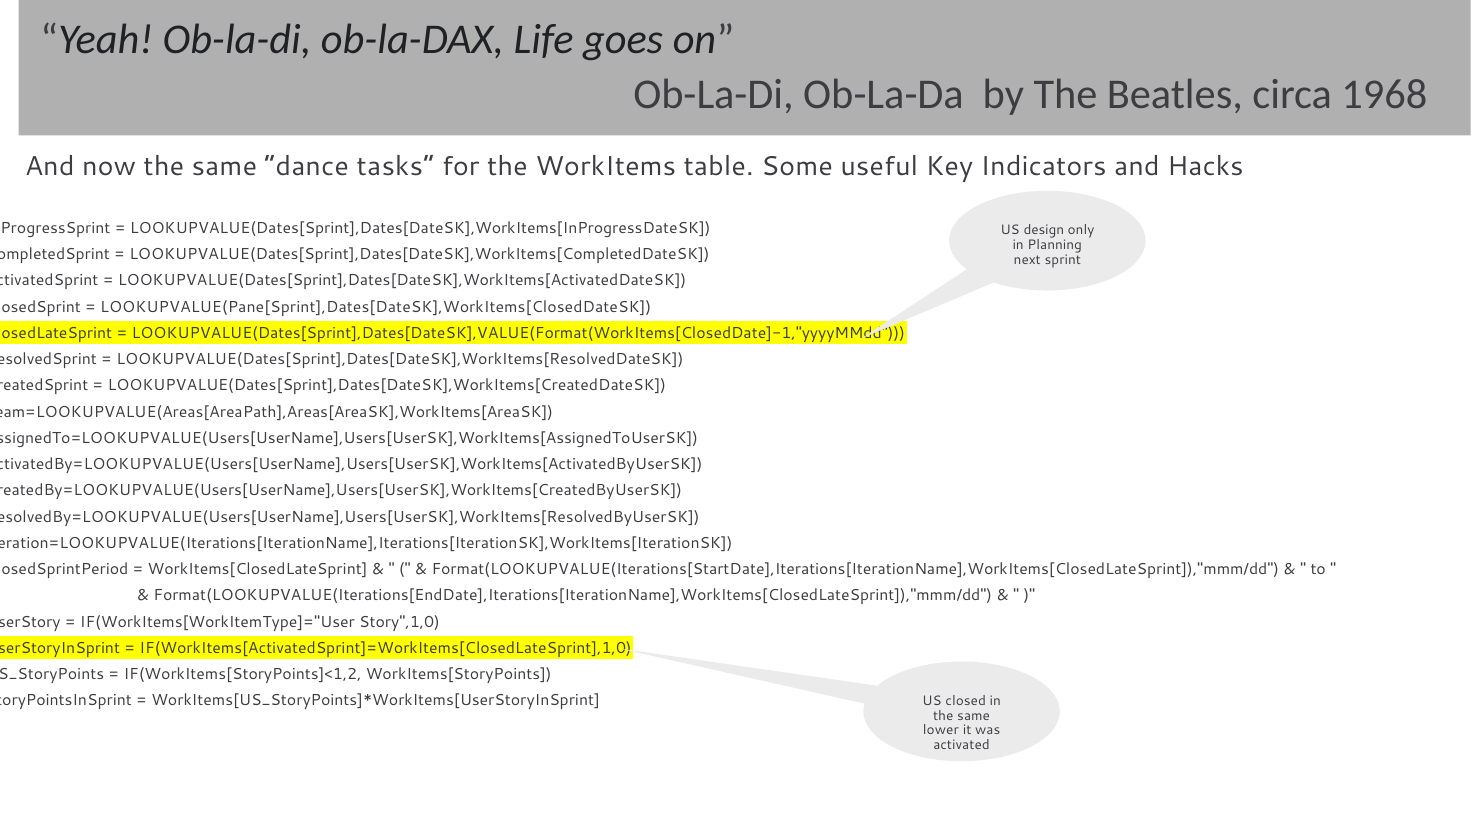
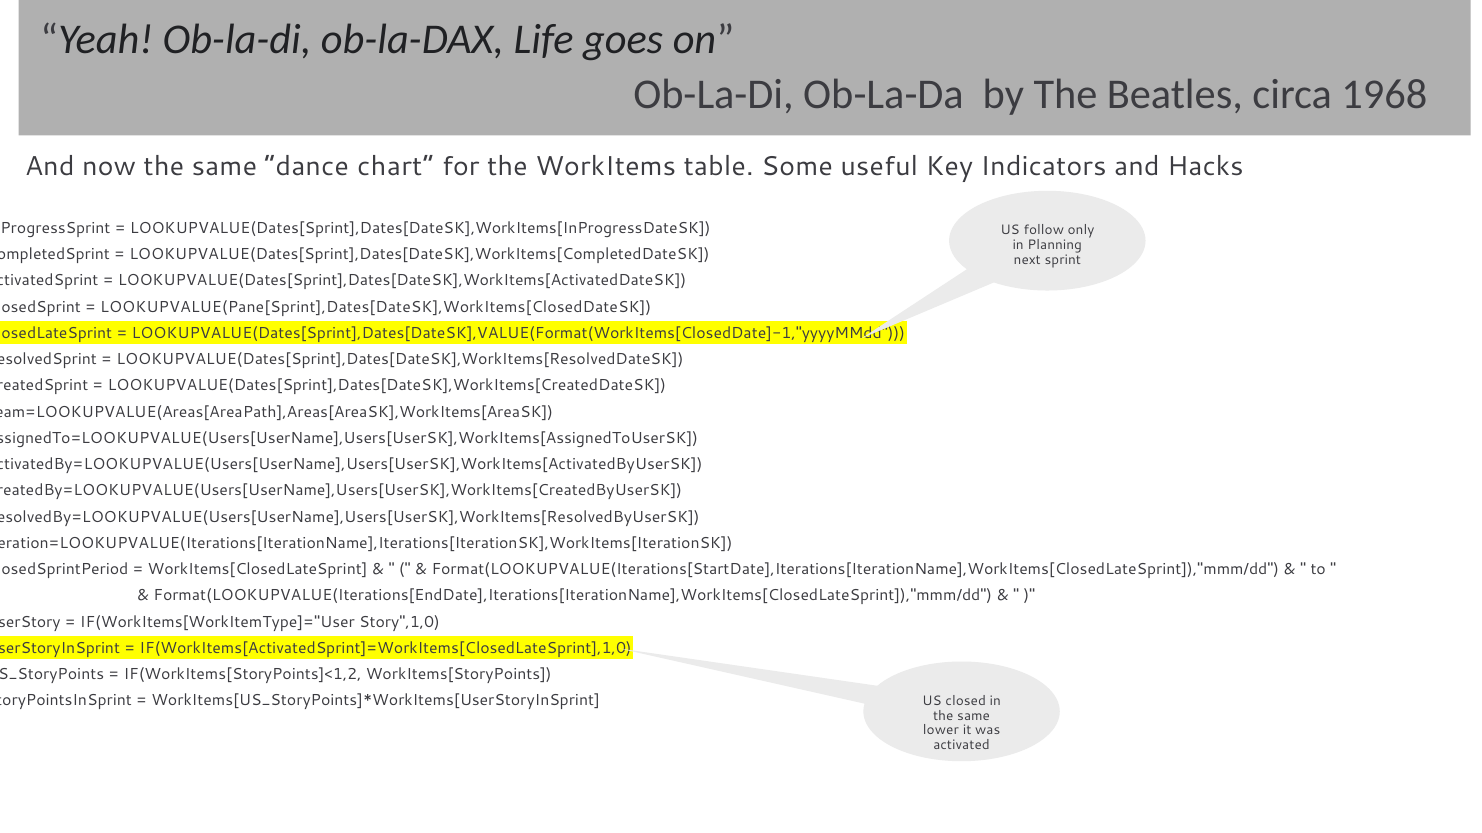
tasks: tasks -> chart
design: design -> follow
